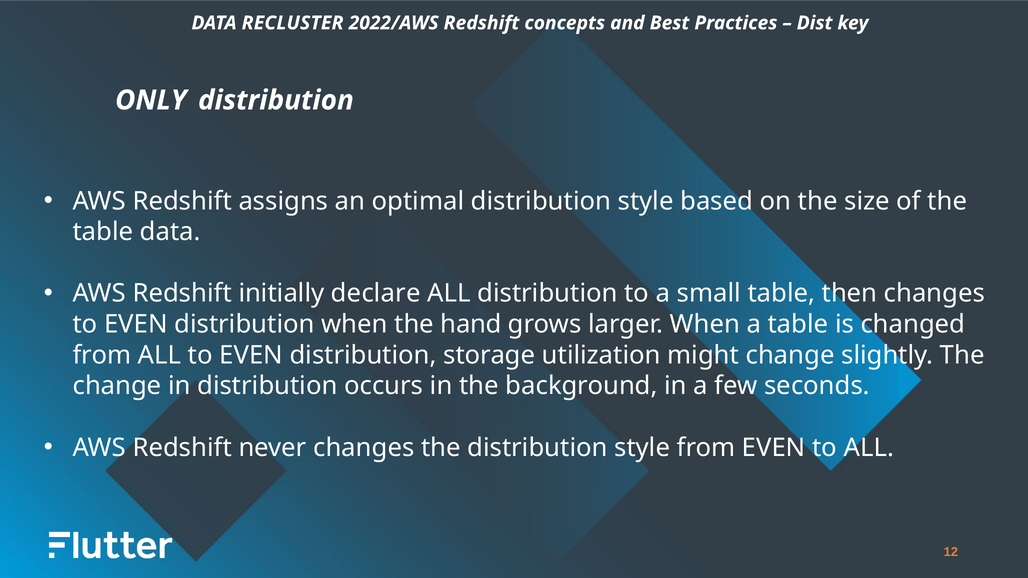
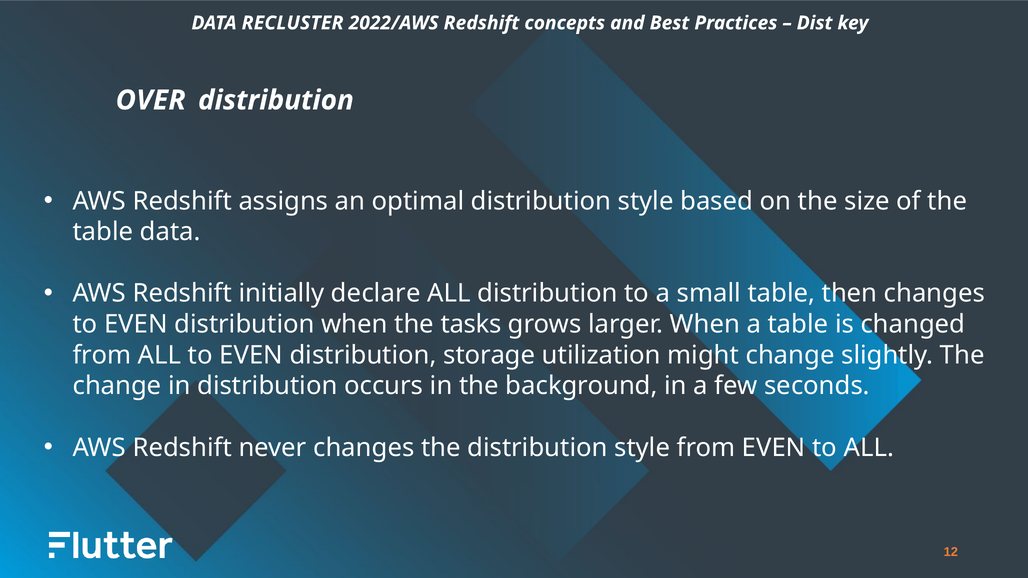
ONLY: ONLY -> OVER
hand: hand -> tasks
